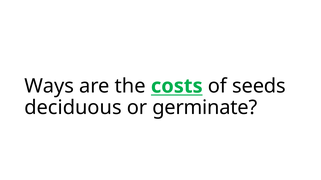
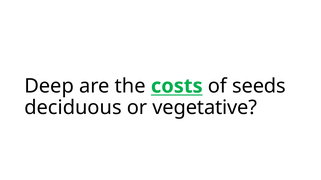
Ways: Ways -> Deep
germinate: germinate -> vegetative
